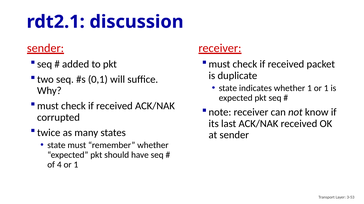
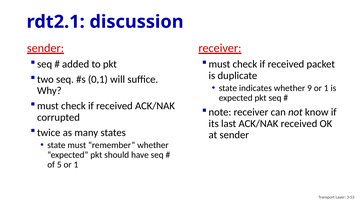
whether 1: 1 -> 9
4: 4 -> 5
